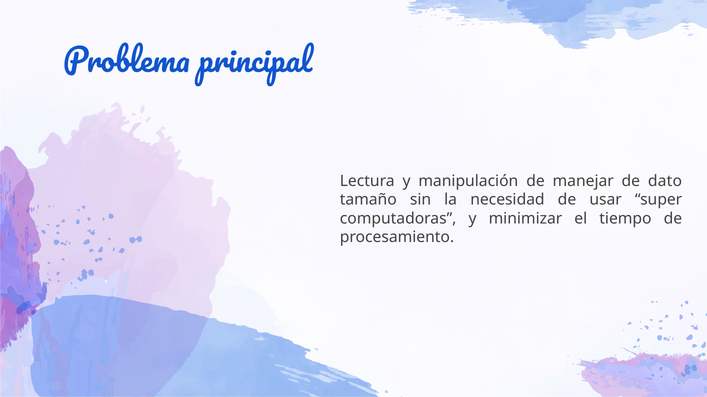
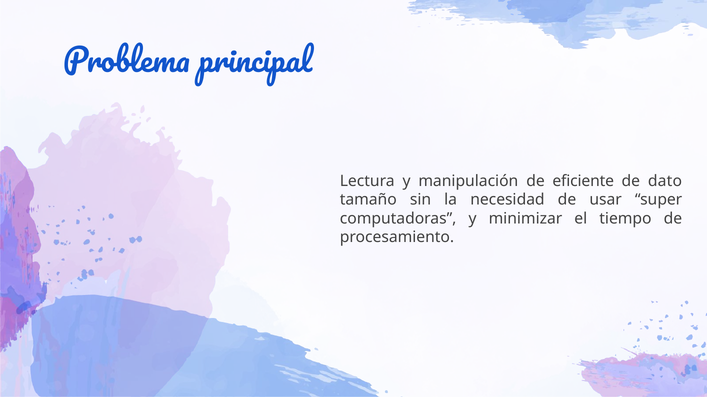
manejar: manejar -> eficiente
